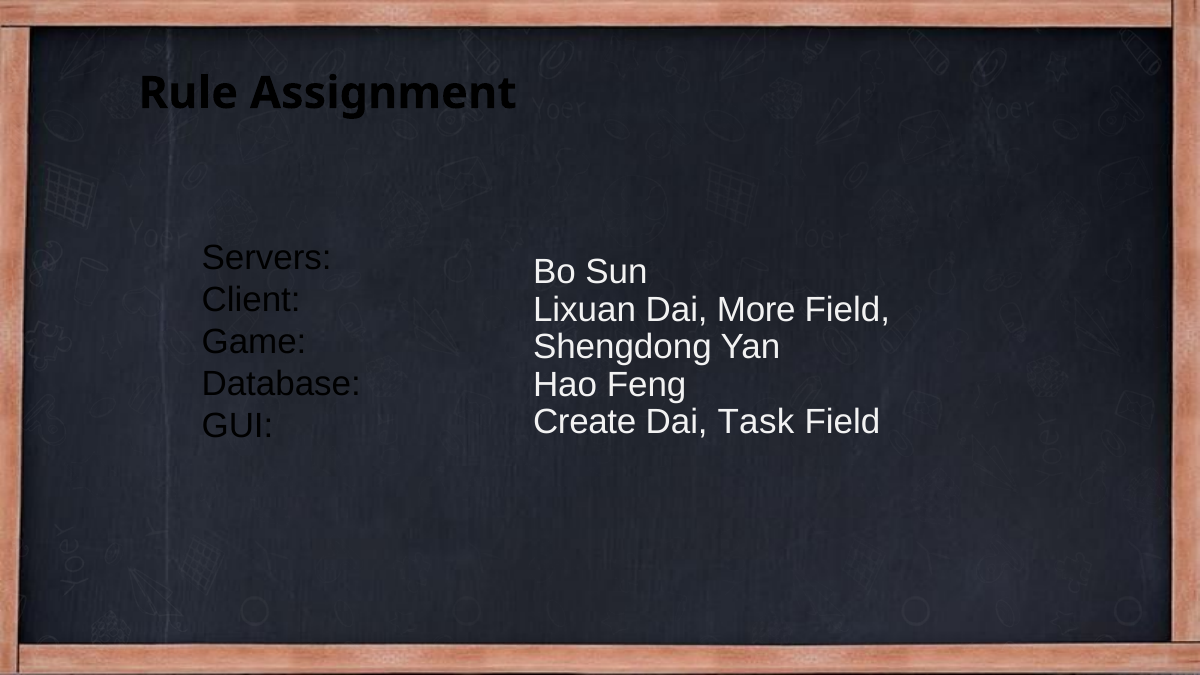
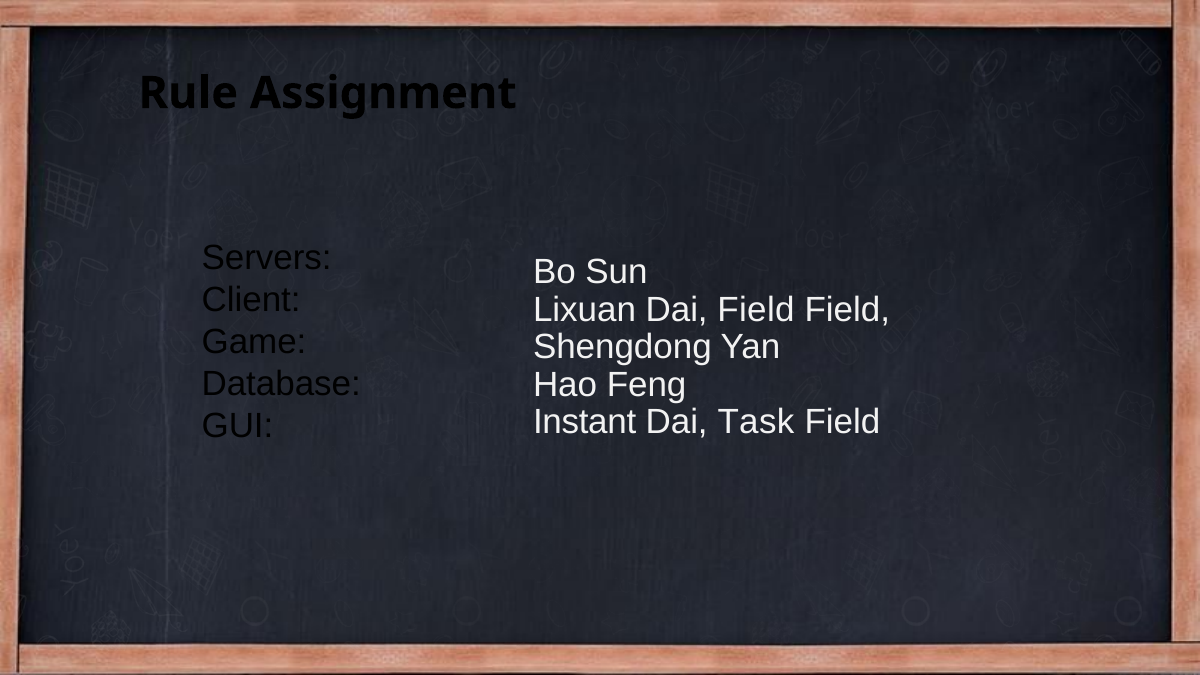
Dai More: More -> Field
Create: Create -> Instant
